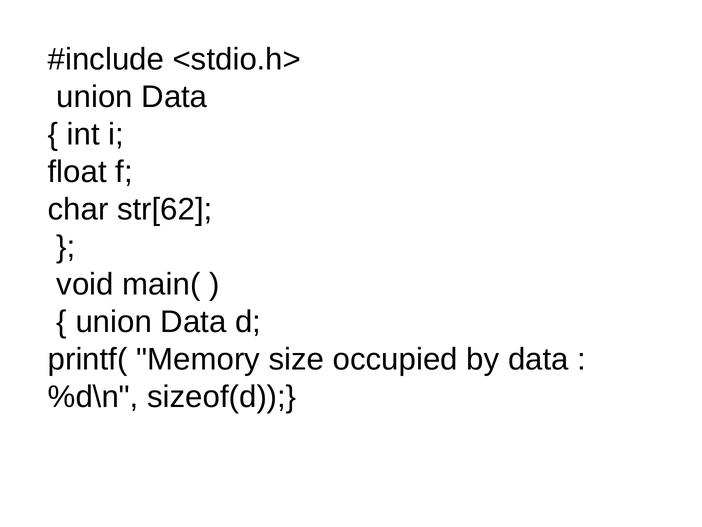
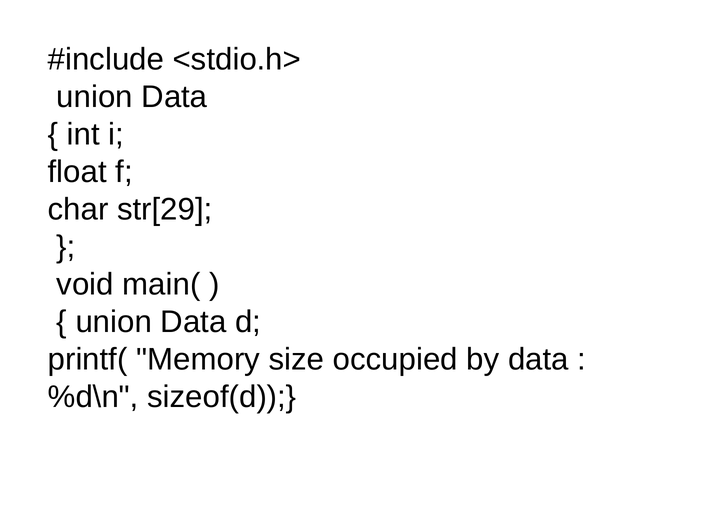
str[62: str[62 -> str[29
